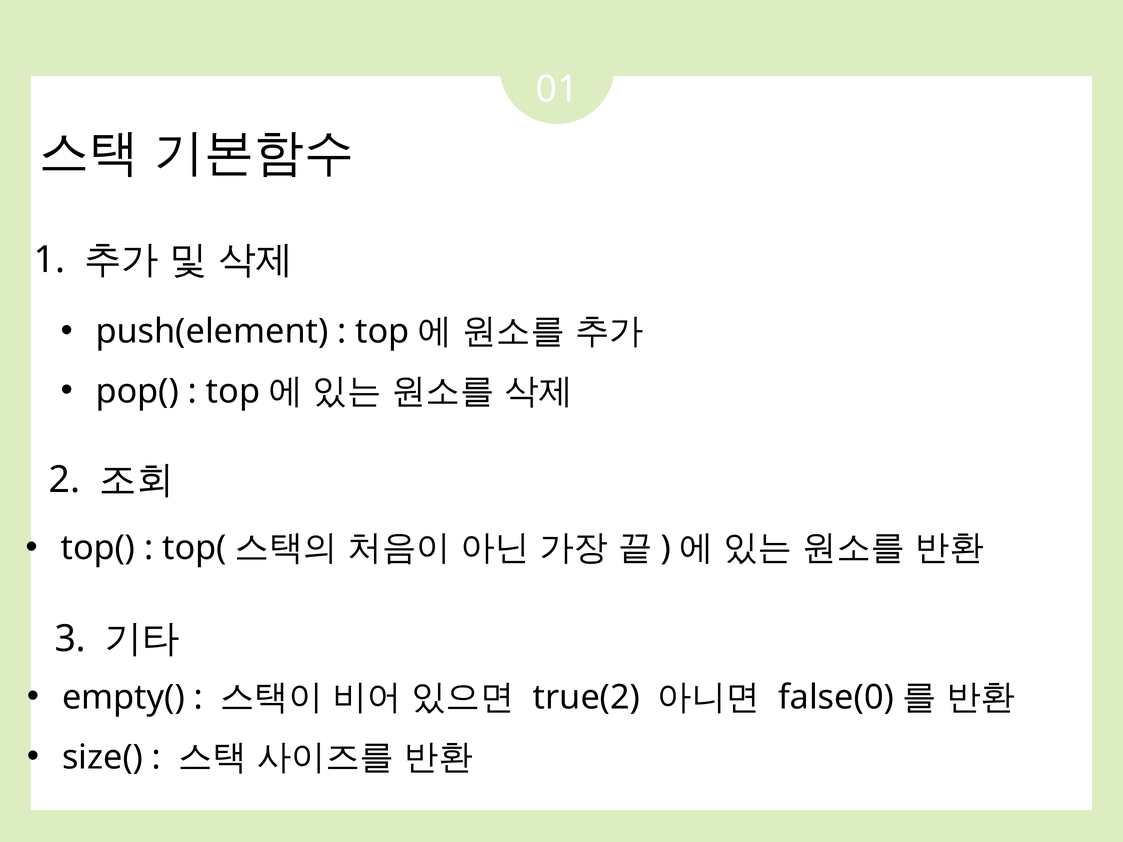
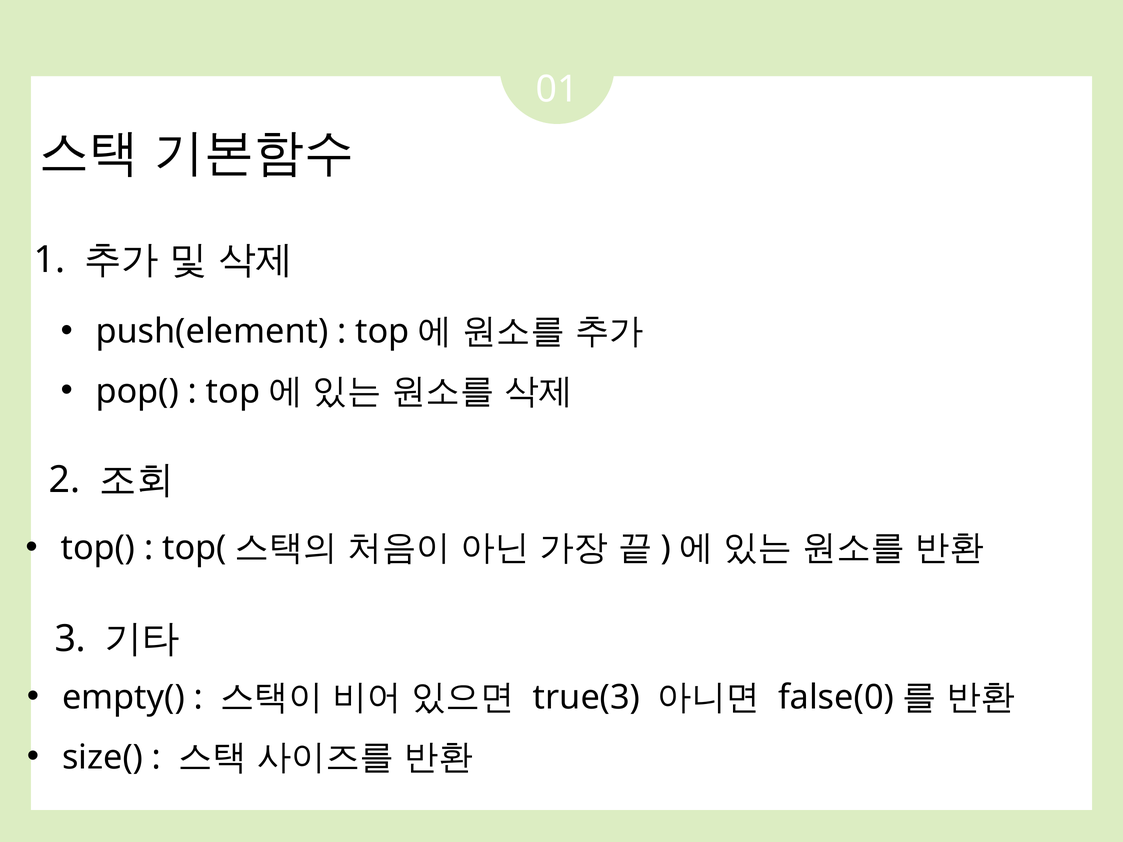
true(2: true(2 -> true(3
